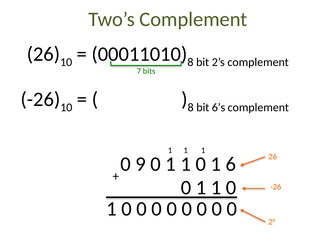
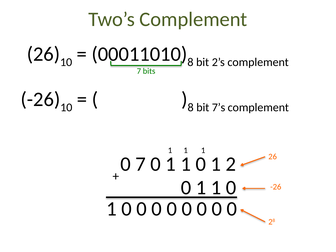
6’s: 6’s -> 7’s
0 9: 9 -> 7
6: 6 -> 2
